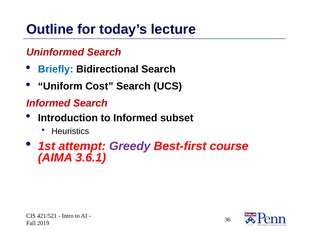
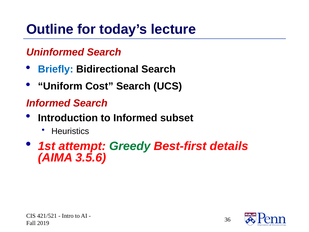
Greedy colour: purple -> green
course: course -> details
3.6.1: 3.6.1 -> 3.5.6
